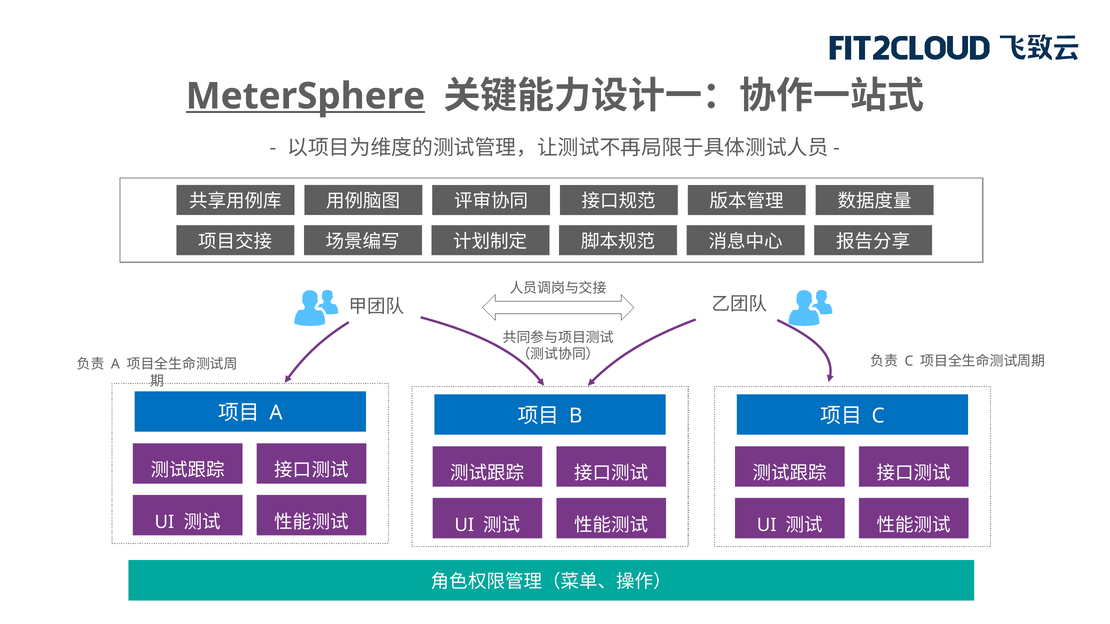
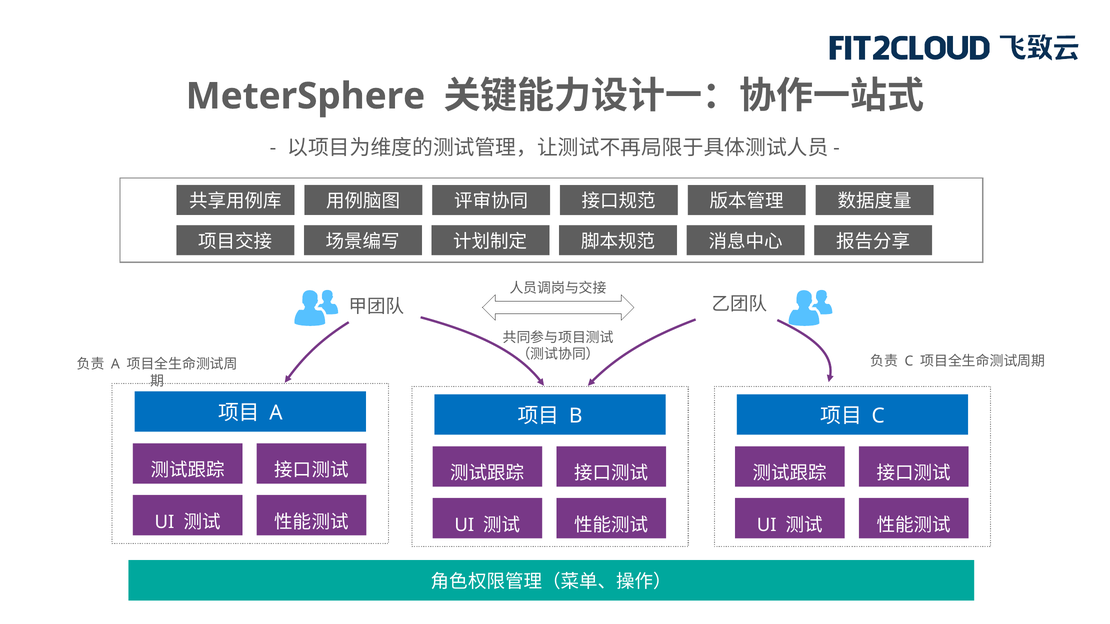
MeterSphere underline: present -> none
